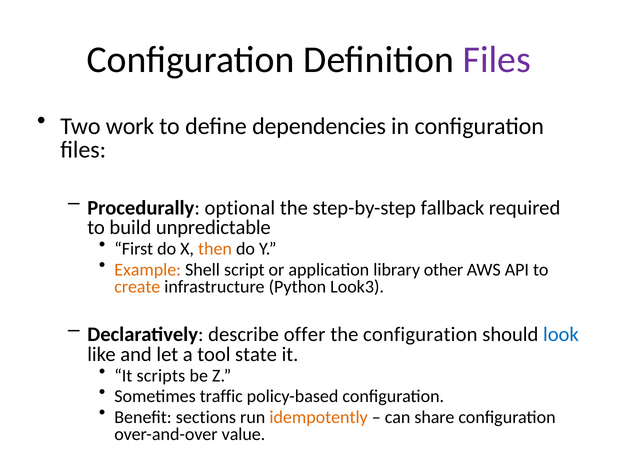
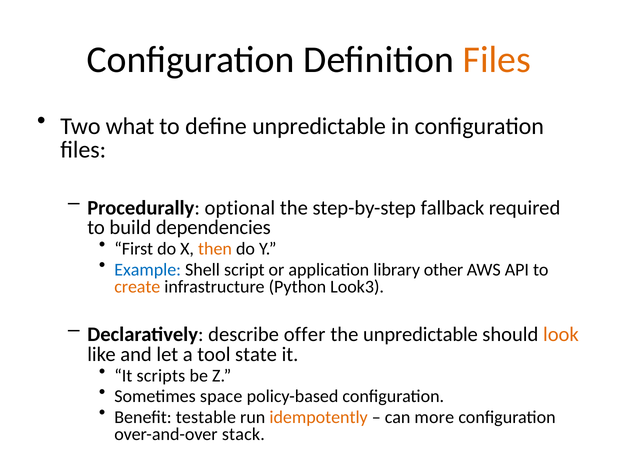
Files at (497, 60) colour: purple -> orange
work: work -> what
define dependencies: dependencies -> unpredictable
unpredictable: unpredictable -> dependencies
Example colour: orange -> blue
the configuration: configuration -> unpredictable
look colour: blue -> orange
traffic: traffic -> space
sections: sections -> testable
share: share -> more
value: value -> stack
